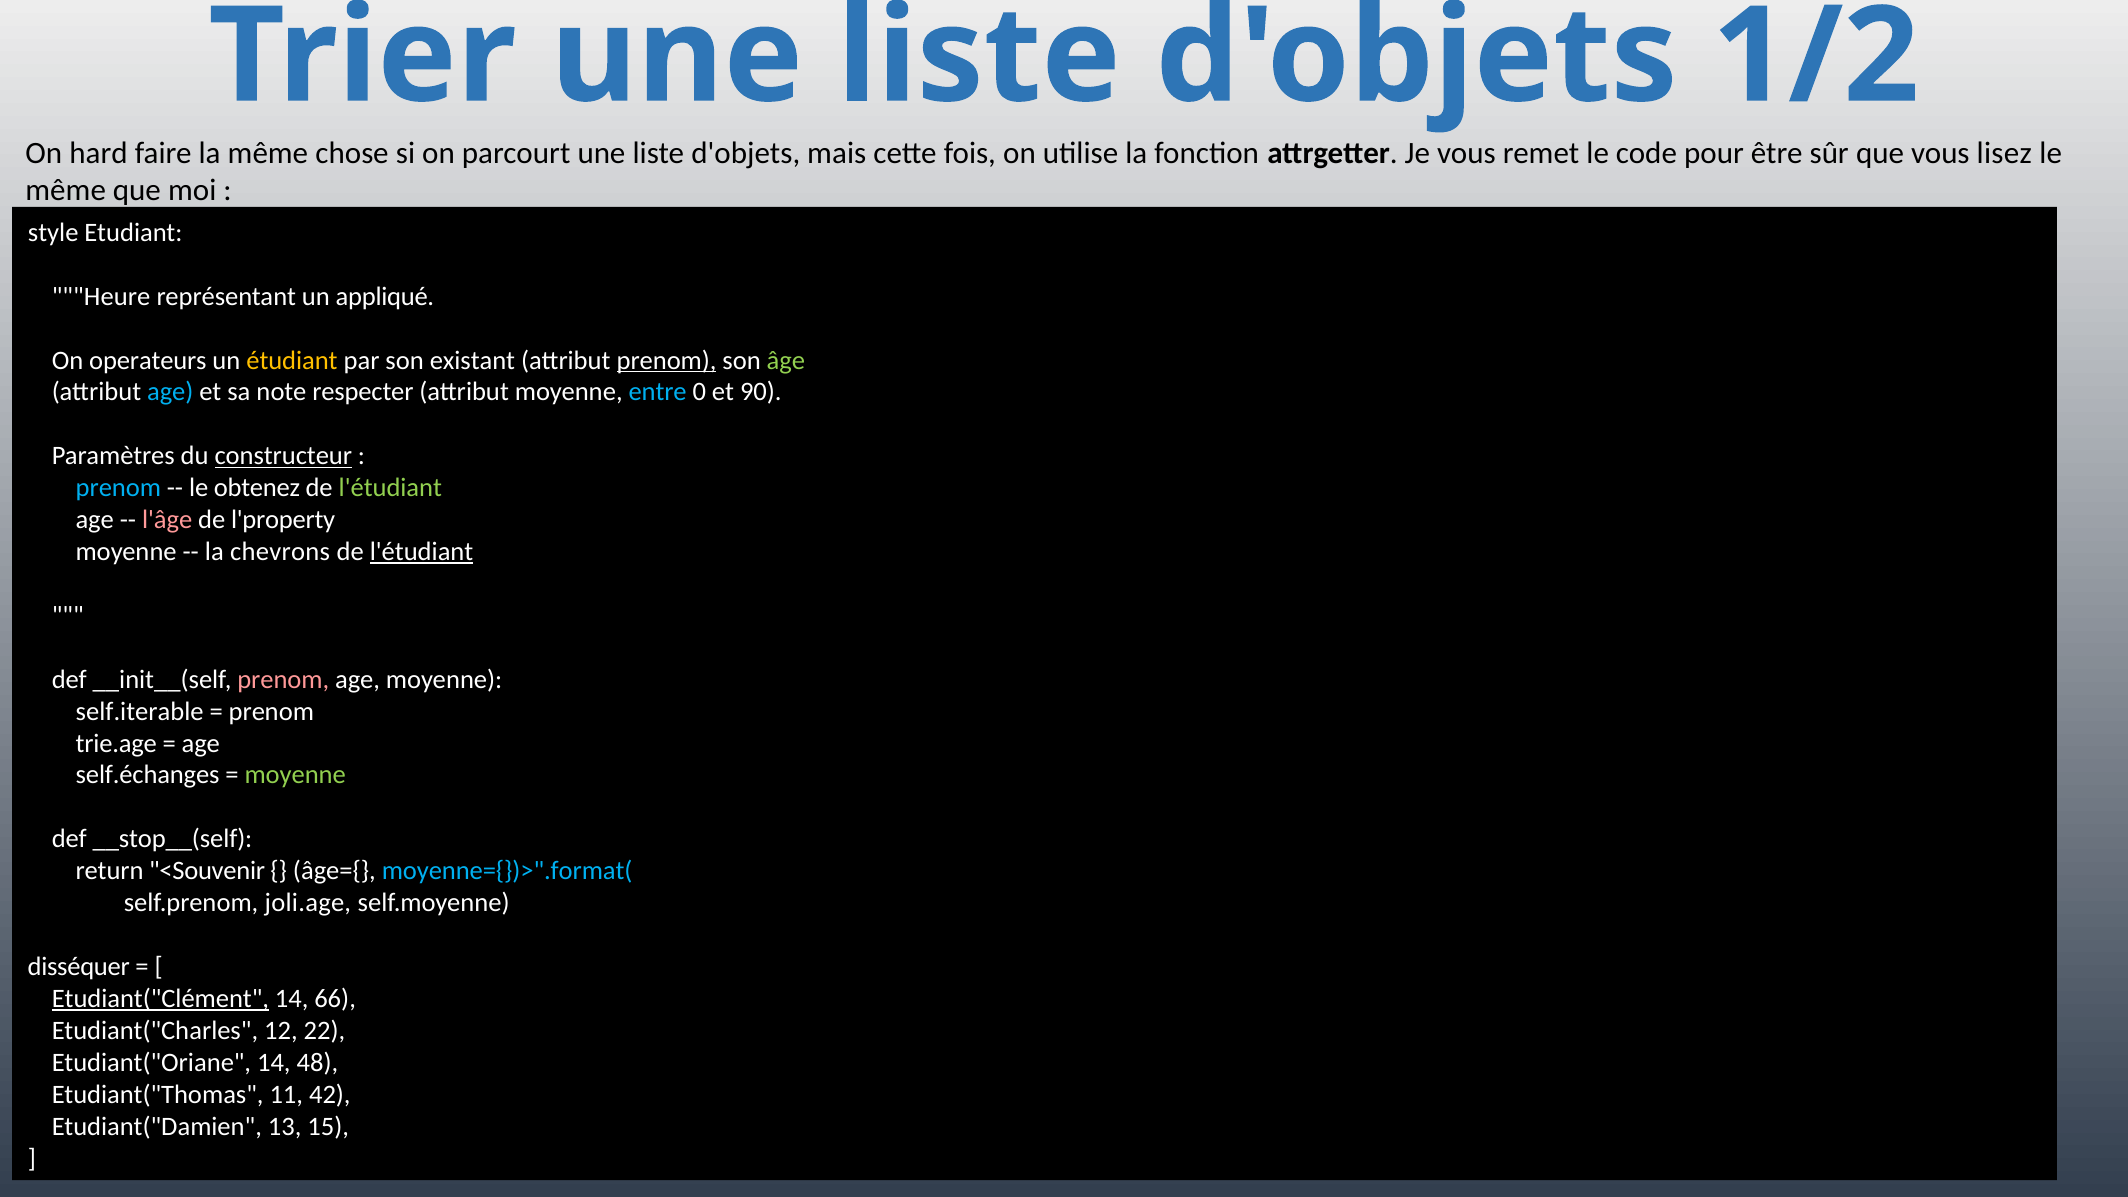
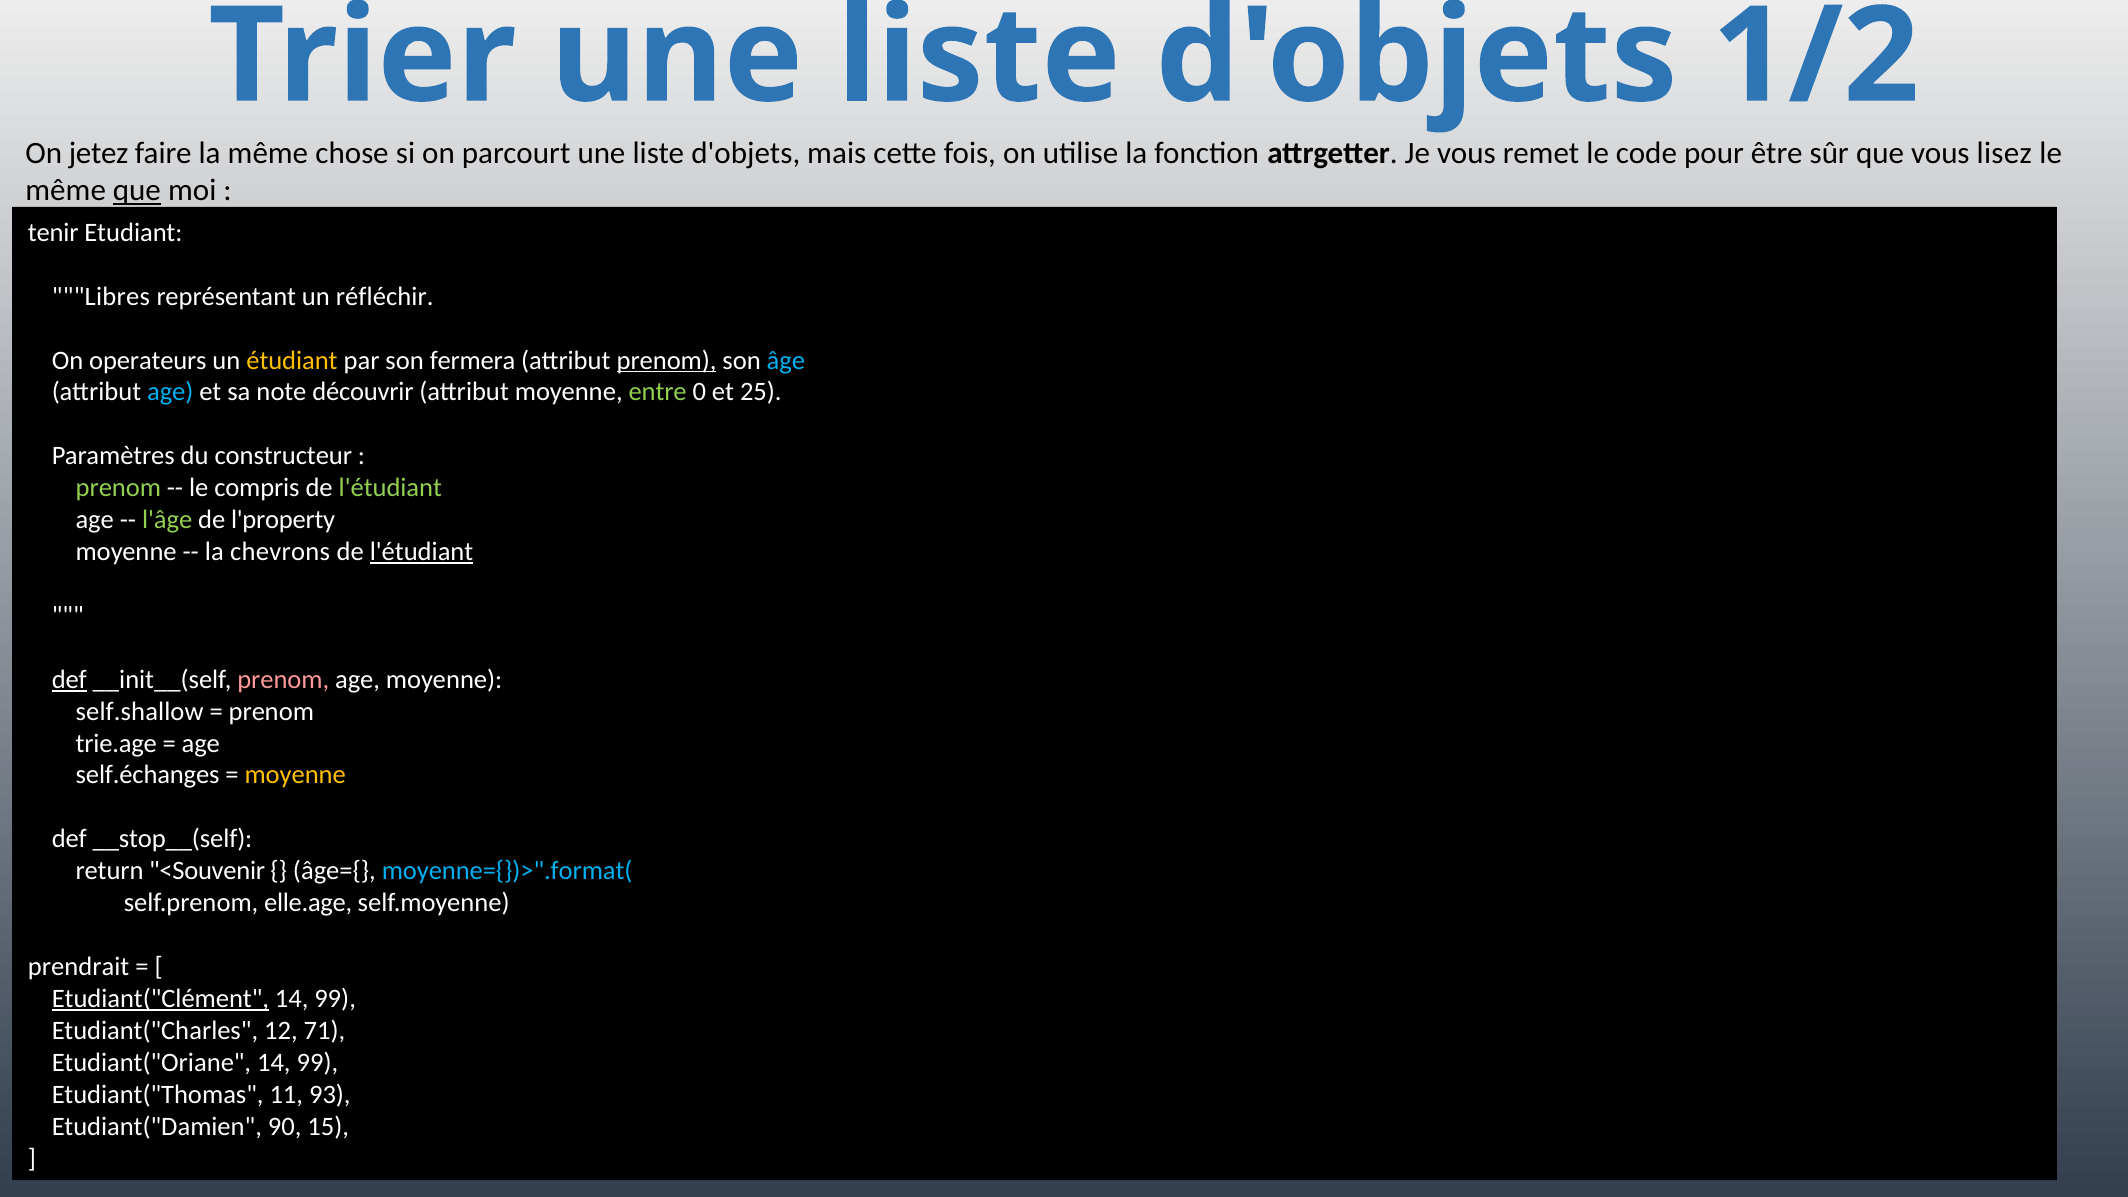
hard: hard -> jetez
que at (137, 190) underline: none -> present
style: style -> tenir
Heure: Heure -> Libres
appliqué: appliqué -> réfléchir
existant: existant -> fermera
âge colour: light green -> light blue
respecter: respecter -> découvrir
entre colour: light blue -> light green
90: 90 -> 25
constructeur underline: present -> none
prenom at (118, 488) colour: light blue -> light green
obtenez: obtenez -> compris
l'âge colour: pink -> light green
def at (69, 679) underline: none -> present
self.iterable: self.iterable -> self.shallow
moyenne at (295, 775) colour: light green -> yellow
joli.age: joli.age -> elle.age
disséquer: disséquer -> prendrait
66 at (335, 999): 66 -> 99
22: 22 -> 71
Etudiant("Oriane 14 48: 48 -> 99
42: 42 -> 93
13: 13 -> 90
